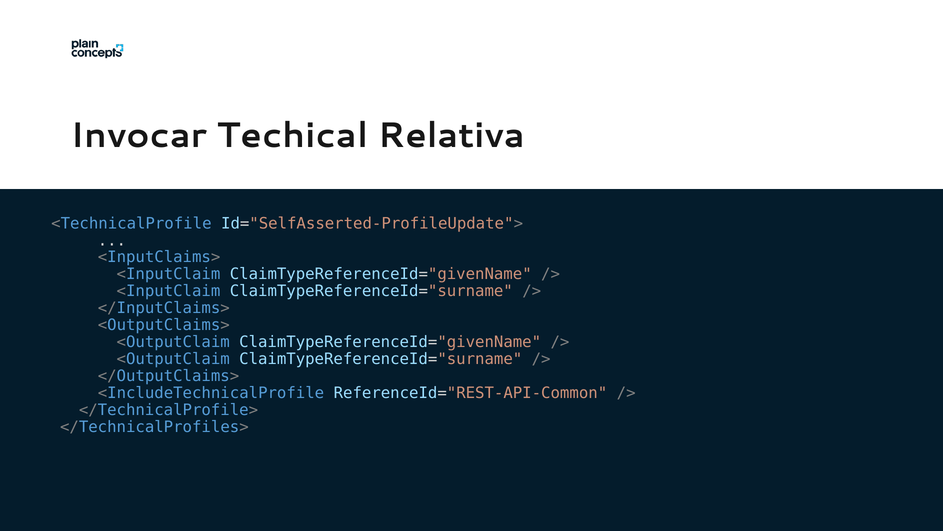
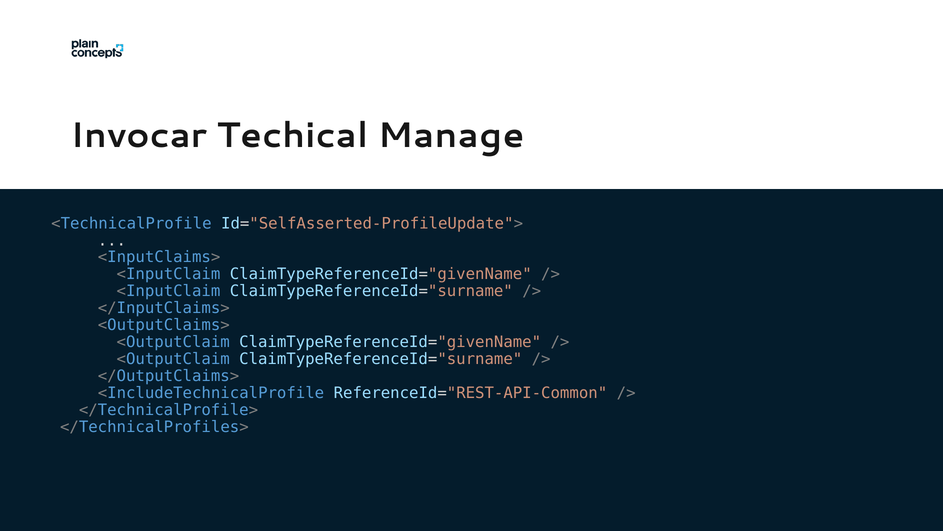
Relativa: Relativa -> Manage
